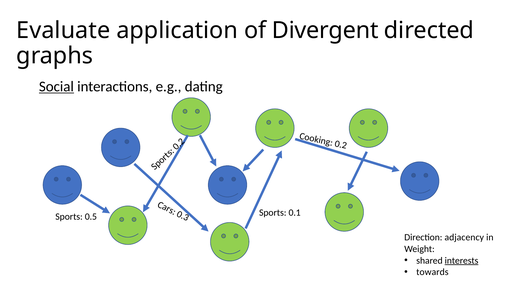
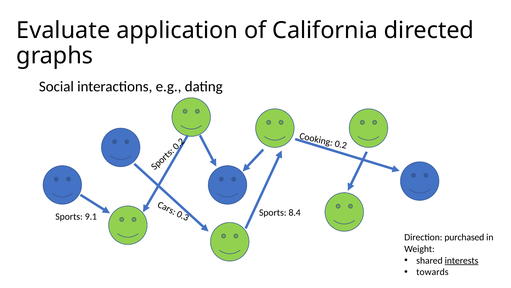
Divergent: Divergent -> California
Social underline: present -> none
0.1: 0.1 -> 8.4
0.5: 0.5 -> 9.1
adjacency: adjacency -> purchased
